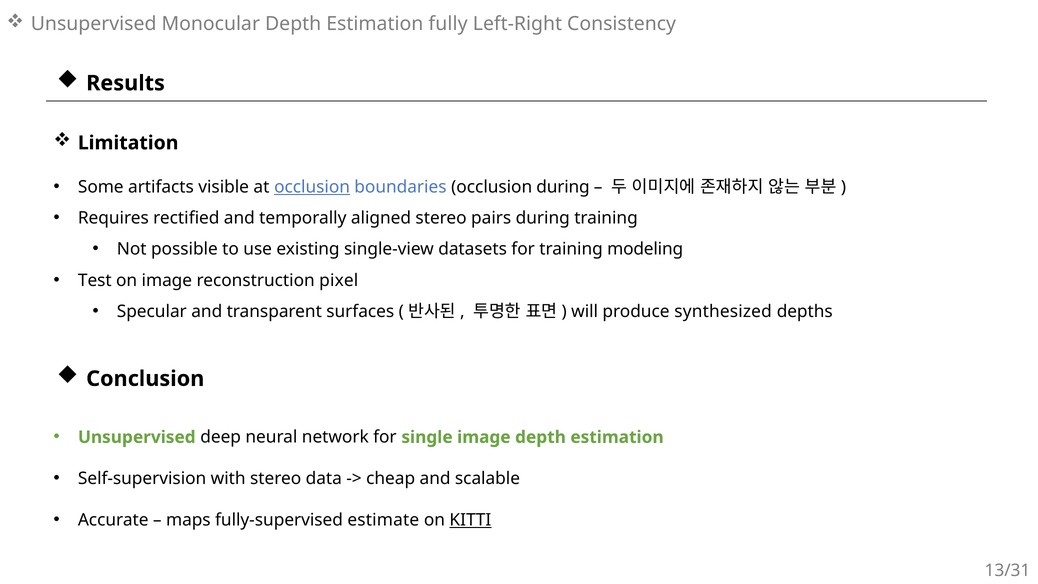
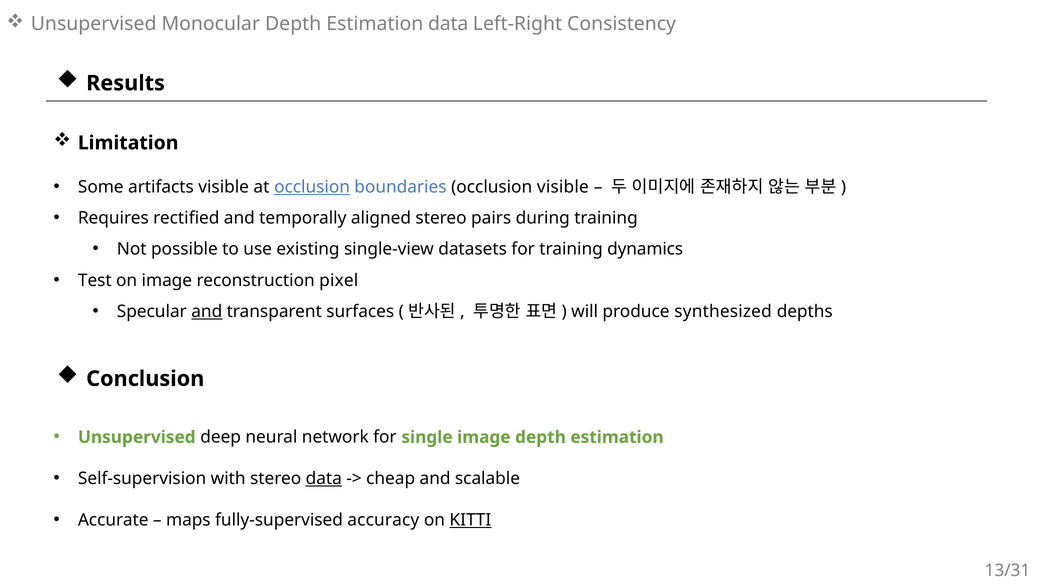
Estimation fully: fully -> data
occlusion during: during -> visible
modeling: modeling -> dynamics
and at (207, 311) underline: none -> present
data at (324, 479) underline: none -> present
estimate: estimate -> accuracy
